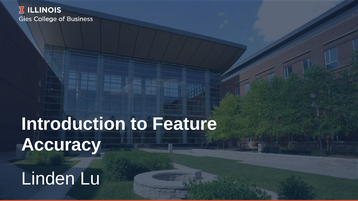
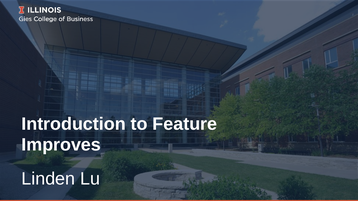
Accuracy: Accuracy -> Improves
